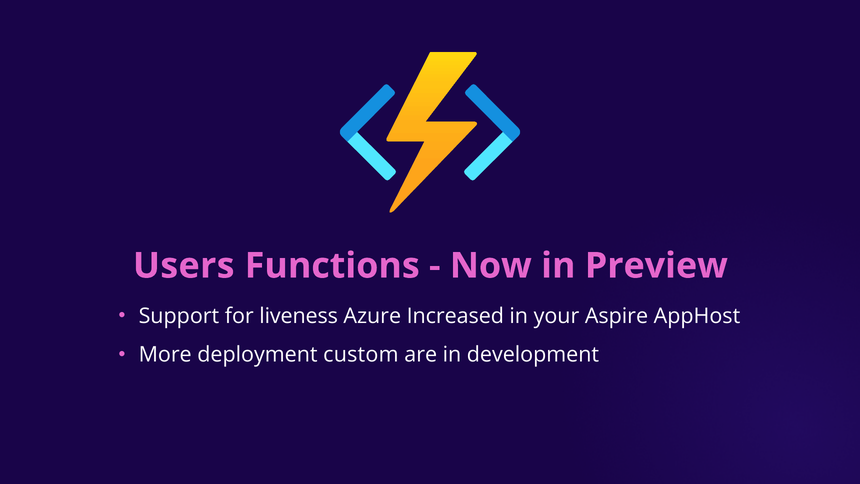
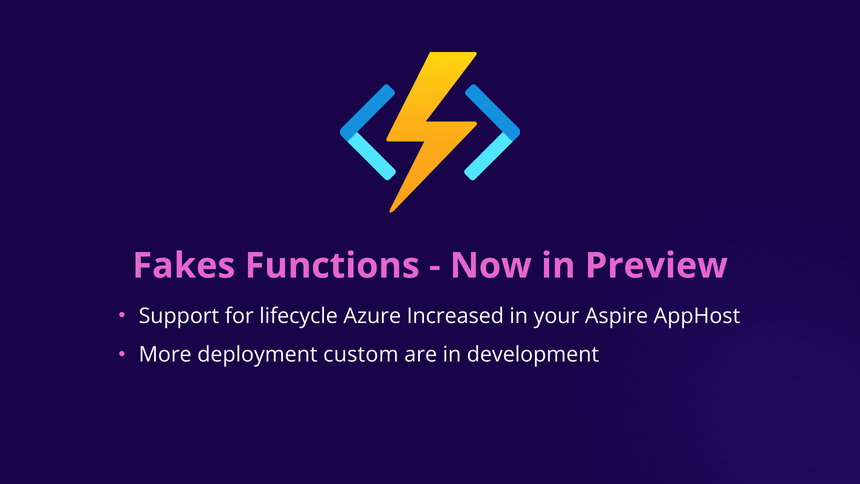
Users: Users -> Fakes
liveness: liveness -> lifecycle
